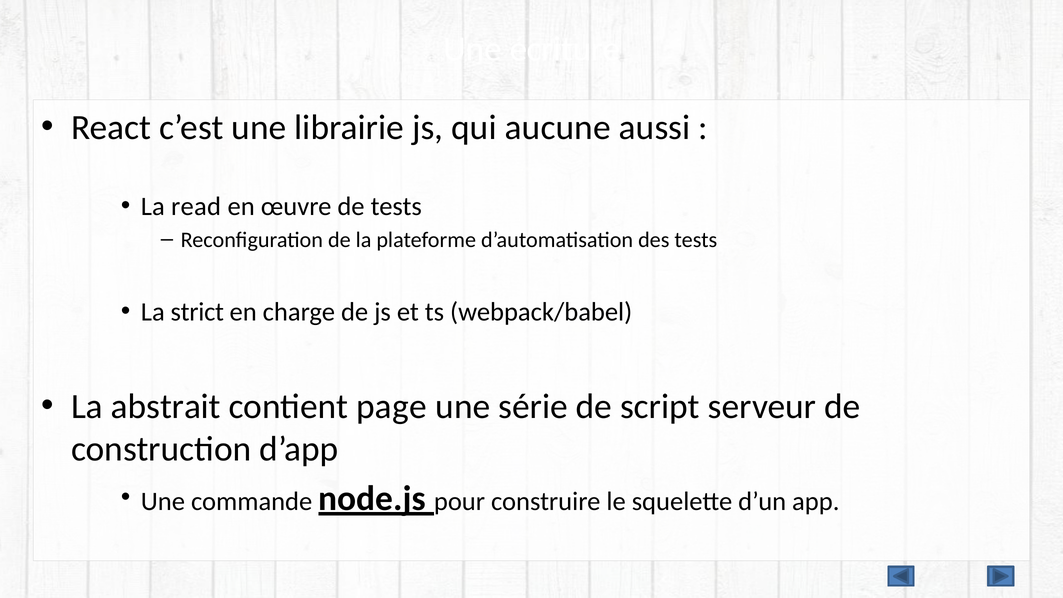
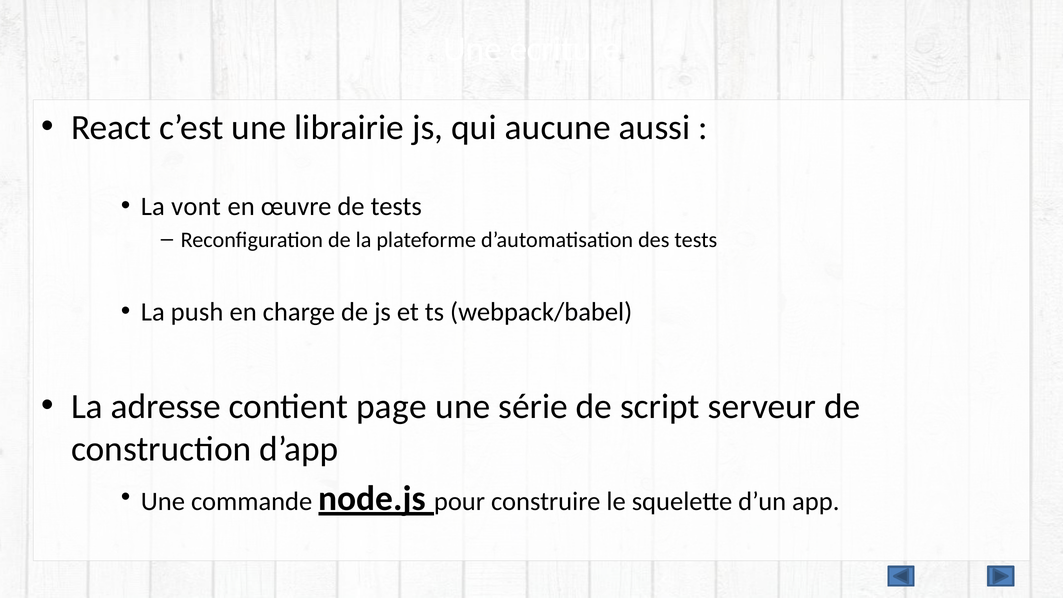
read: read -> vont
strict: strict -> push
abstrait: abstrait -> adresse
